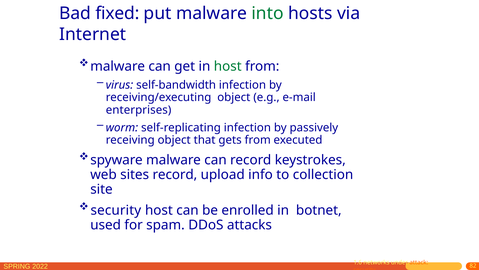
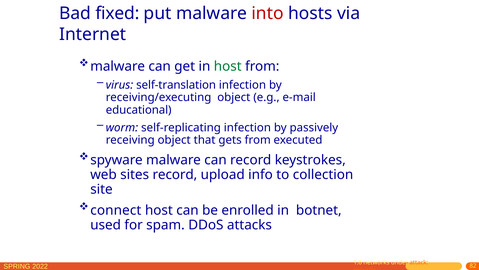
into colour: green -> red
self-bandwidth: self-bandwidth -> self-translation
enterprises: enterprises -> educational
security at (116, 210): security -> connect
